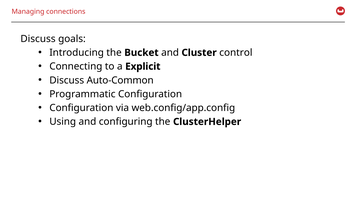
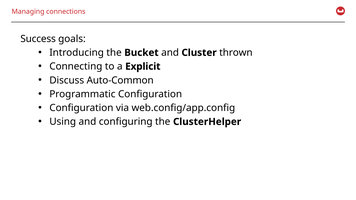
Discuss at (38, 39): Discuss -> Success
control: control -> thrown
